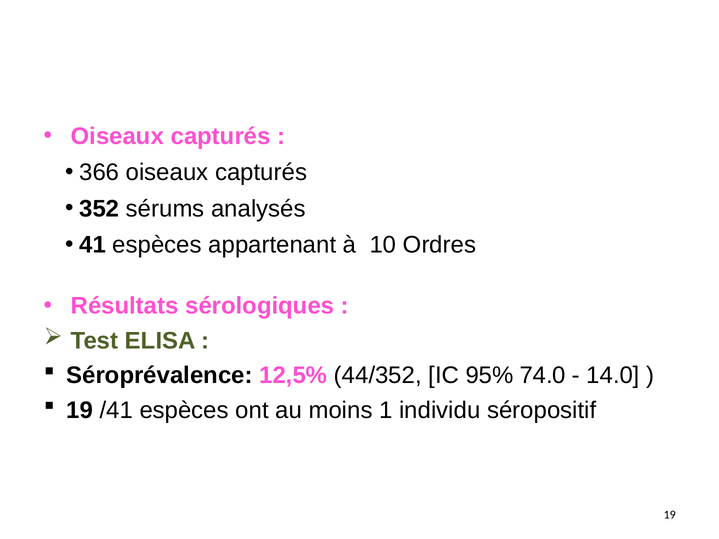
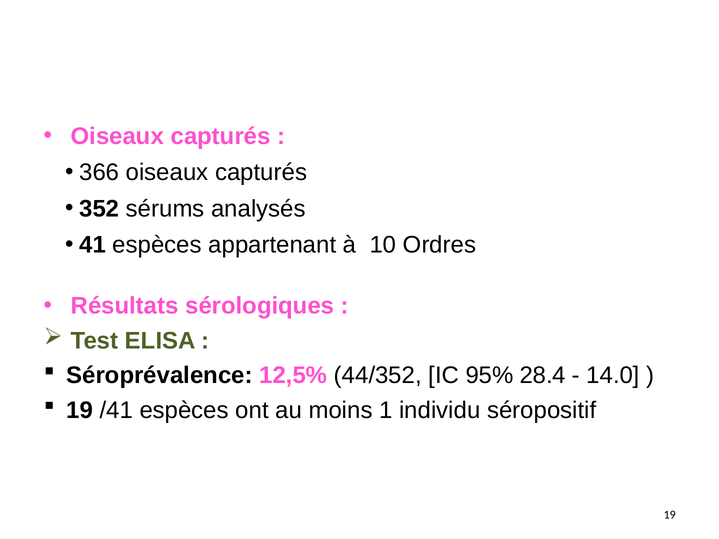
74.0: 74.0 -> 28.4
